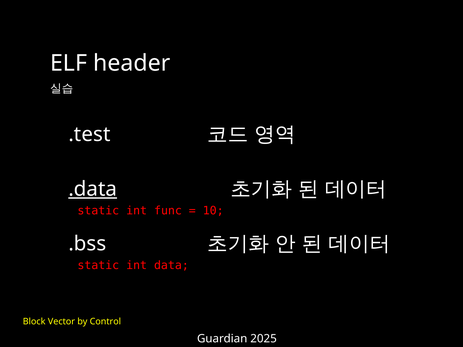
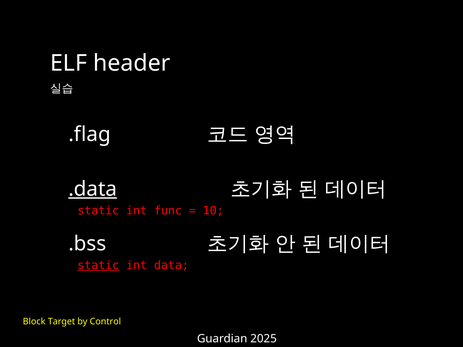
.test: .test -> .flag
static at (98, 266) underline: none -> present
Vector: Vector -> Target
